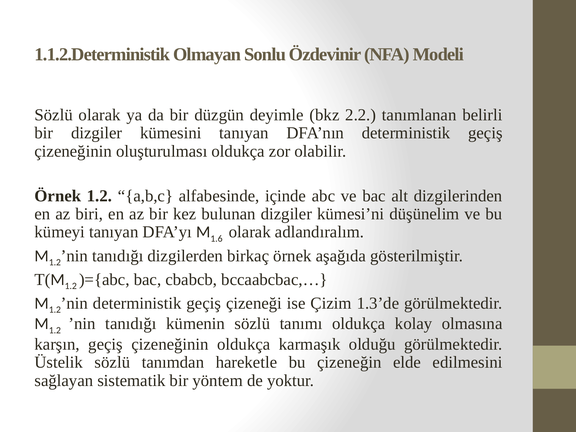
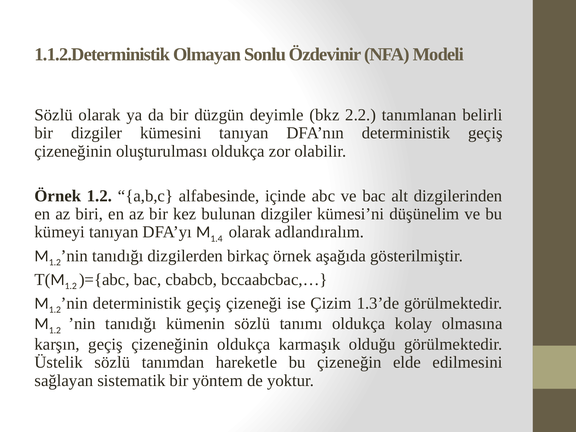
1.6: 1.6 -> 1.4
